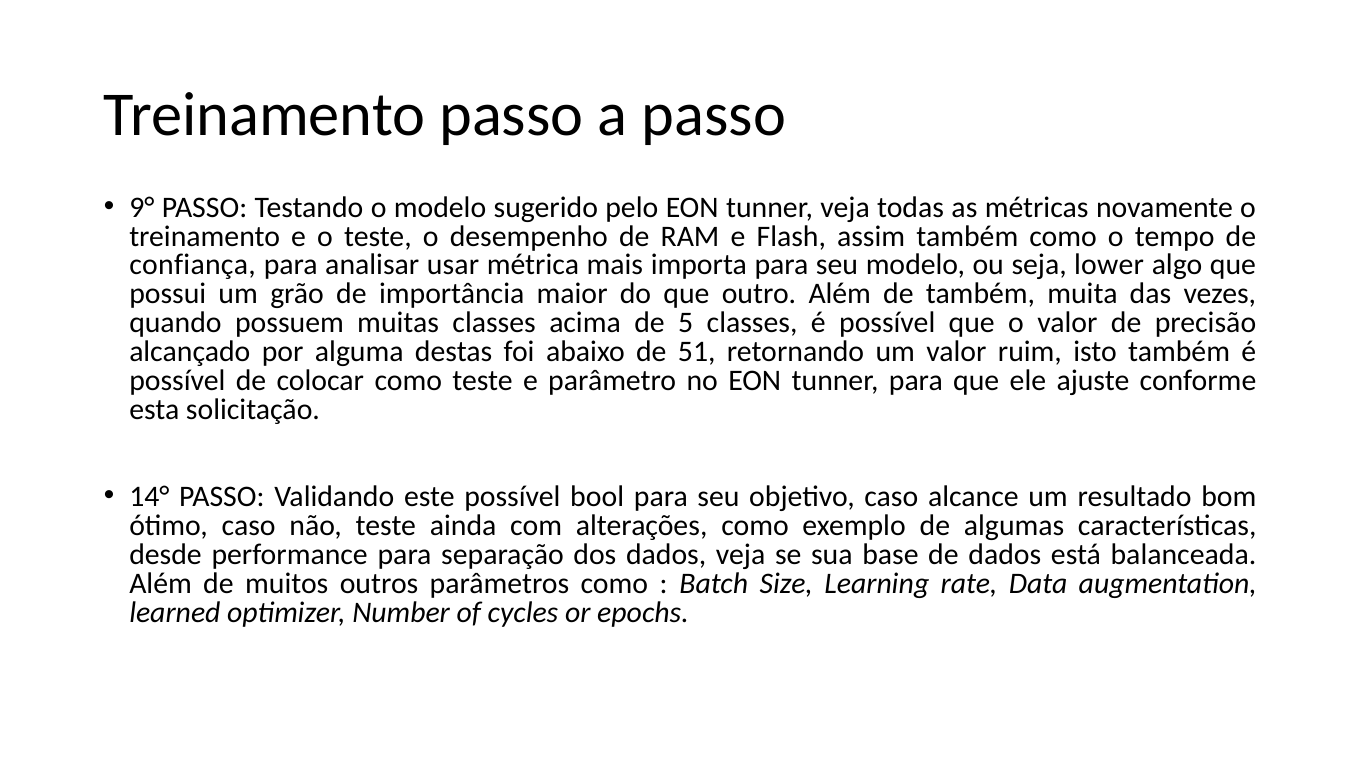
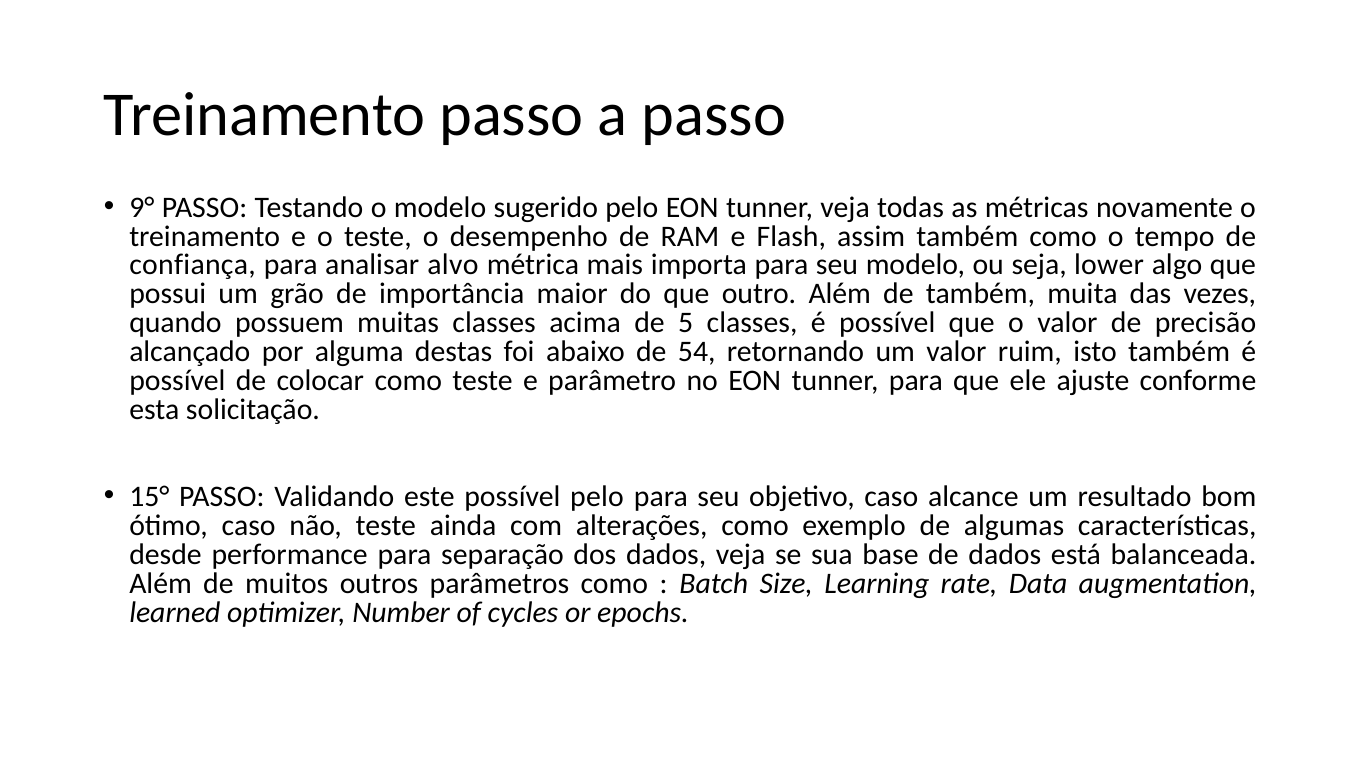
usar: usar -> alvo
51: 51 -> 54
14°: 14° -> 15°
possível bool: bool -> pelo
